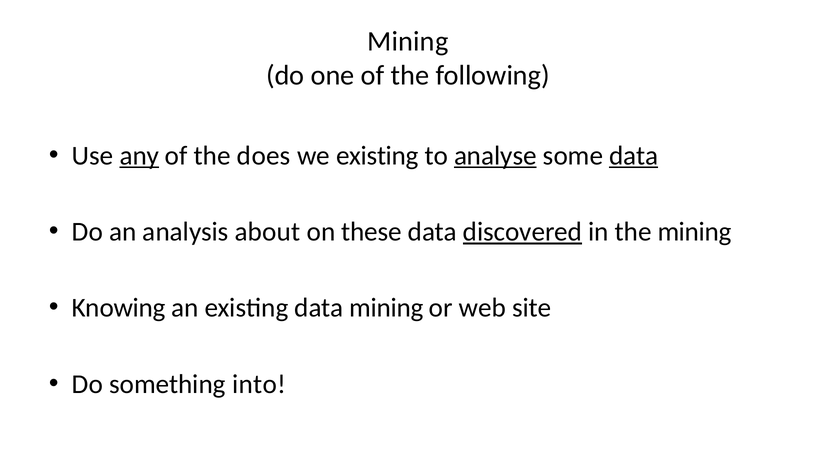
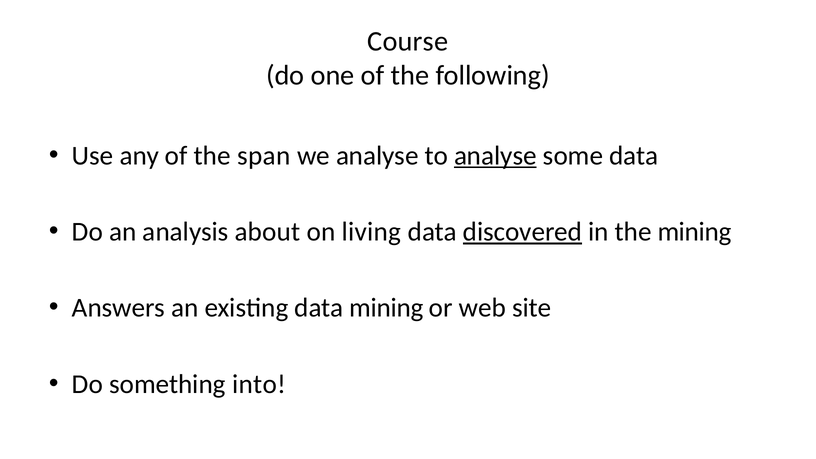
Mining at (408, 42): Mining -> Course
any underline: present -> none
does: does -> span
we existing: existing -> analyse
data at (634, 156) underline: present -> none
these: these -> living
Knowing: Knowing -> Answers
